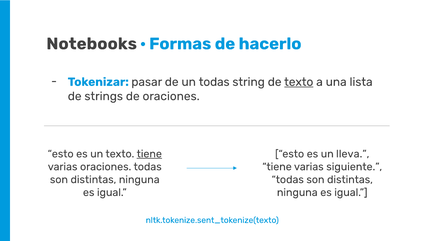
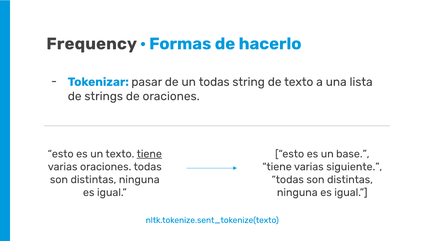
Notebooks: Notebooks -> Frequency
texto at (299, 82) underline: present -> none
lleva: lleva -> base
